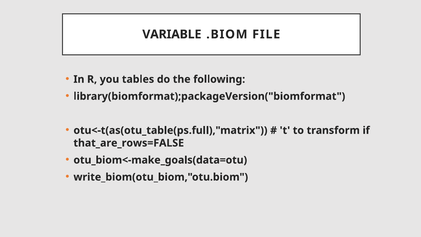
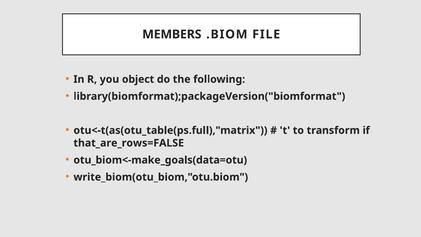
VARIABLE: VARIABLE -> MEMBERS
tables: tables -> object
